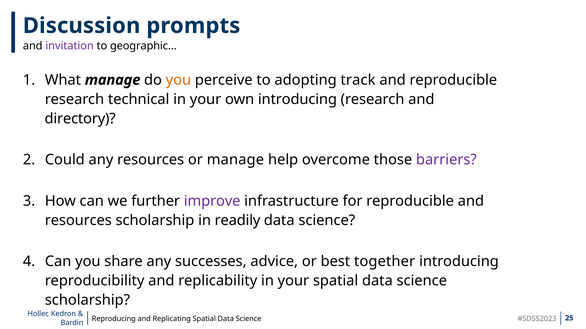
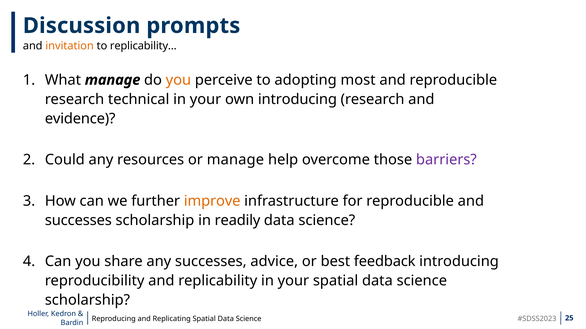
invitation colour: purple -> orange
geographic…: geographic… -> replicability…
track: track -> most
directory: directory -> evidence
improve colour: purple -> orange
resources at (78, 221): resources -> successes
together: together -> feedback
